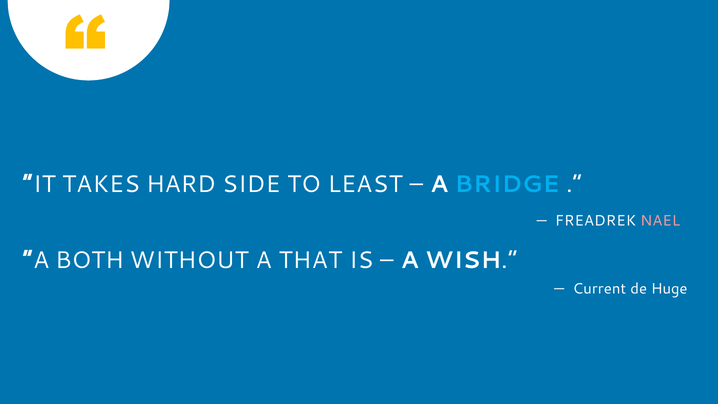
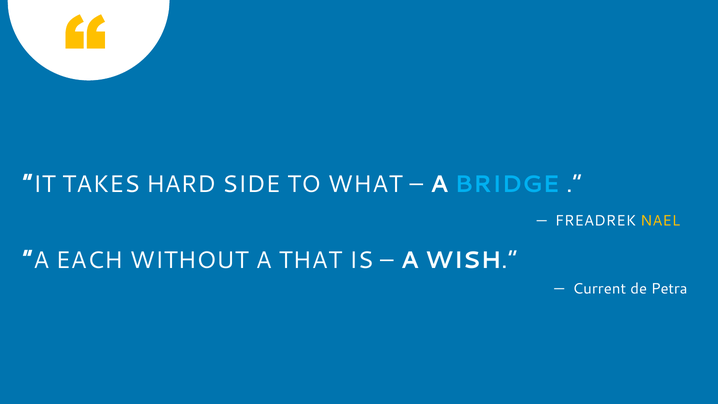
LEAST: LEAST -> WHAT
NAEL colour: pink -> yellow
BOTH: BOTH -> EACH
Huge: Huge -> Petra
